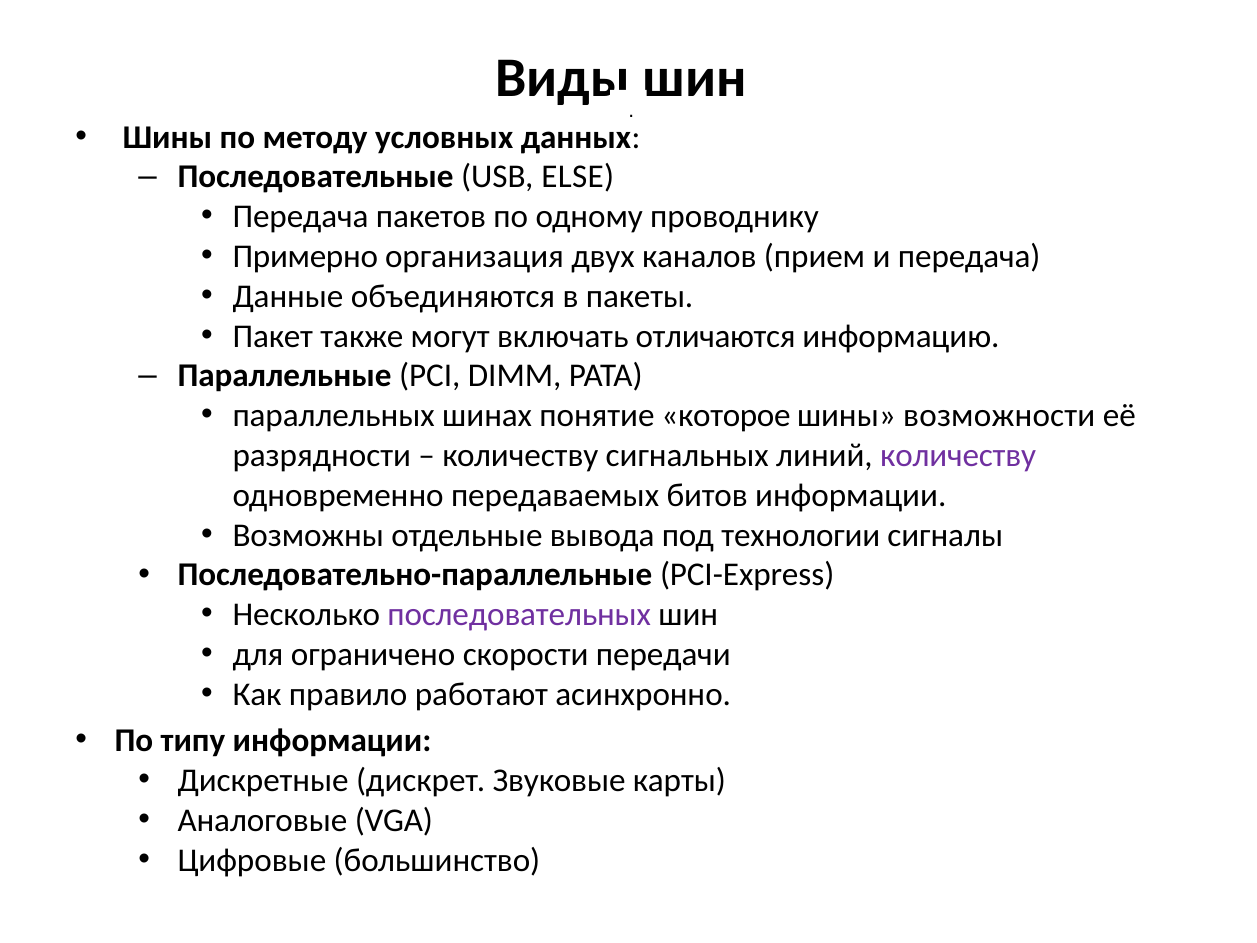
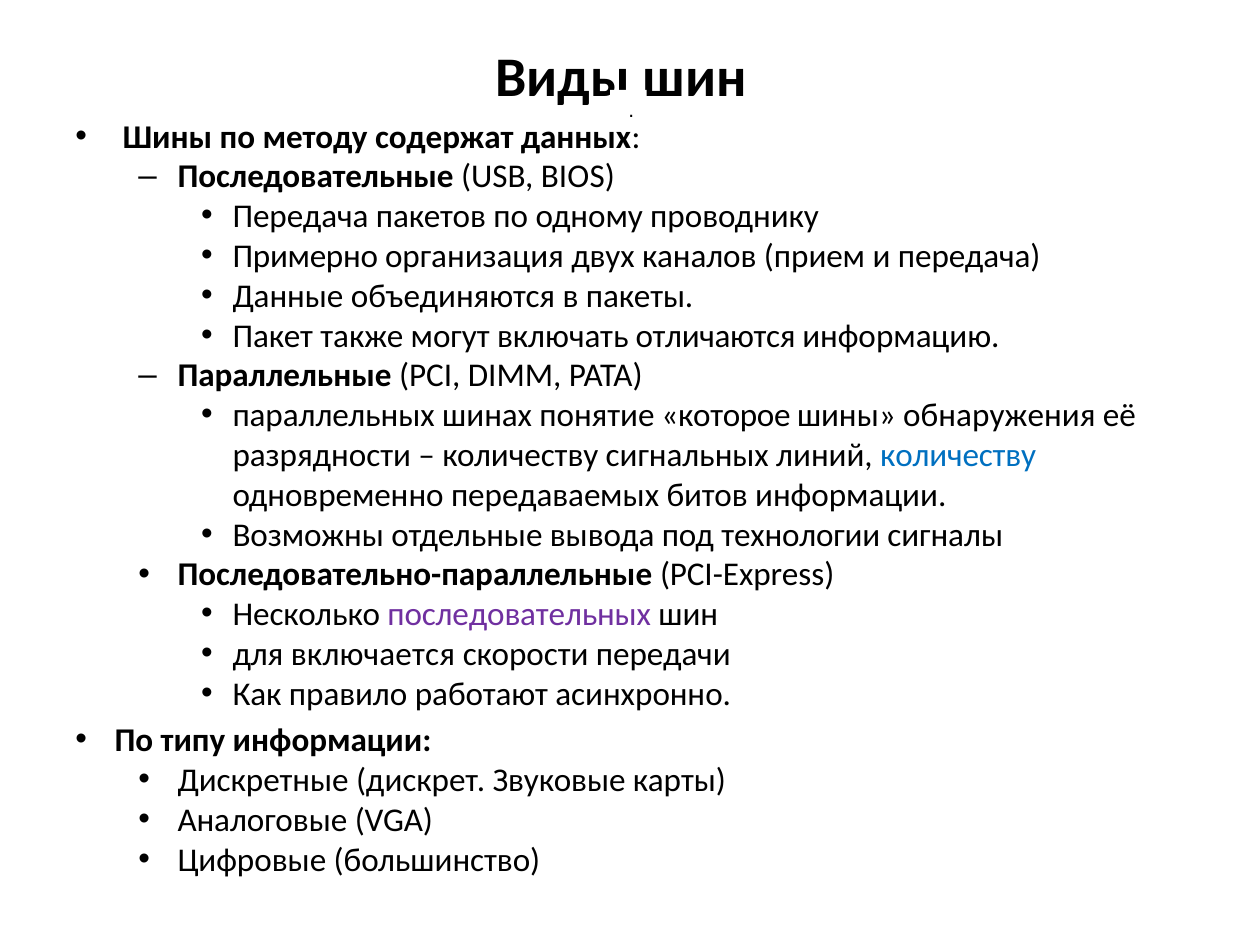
условных: условных -> содержат
ELSE: ELSE -> BIOS
возможности: возможности -> обнаружения
количеству at (958, 455) colour: purple -> blue
ограничено: ограничено -> включается
